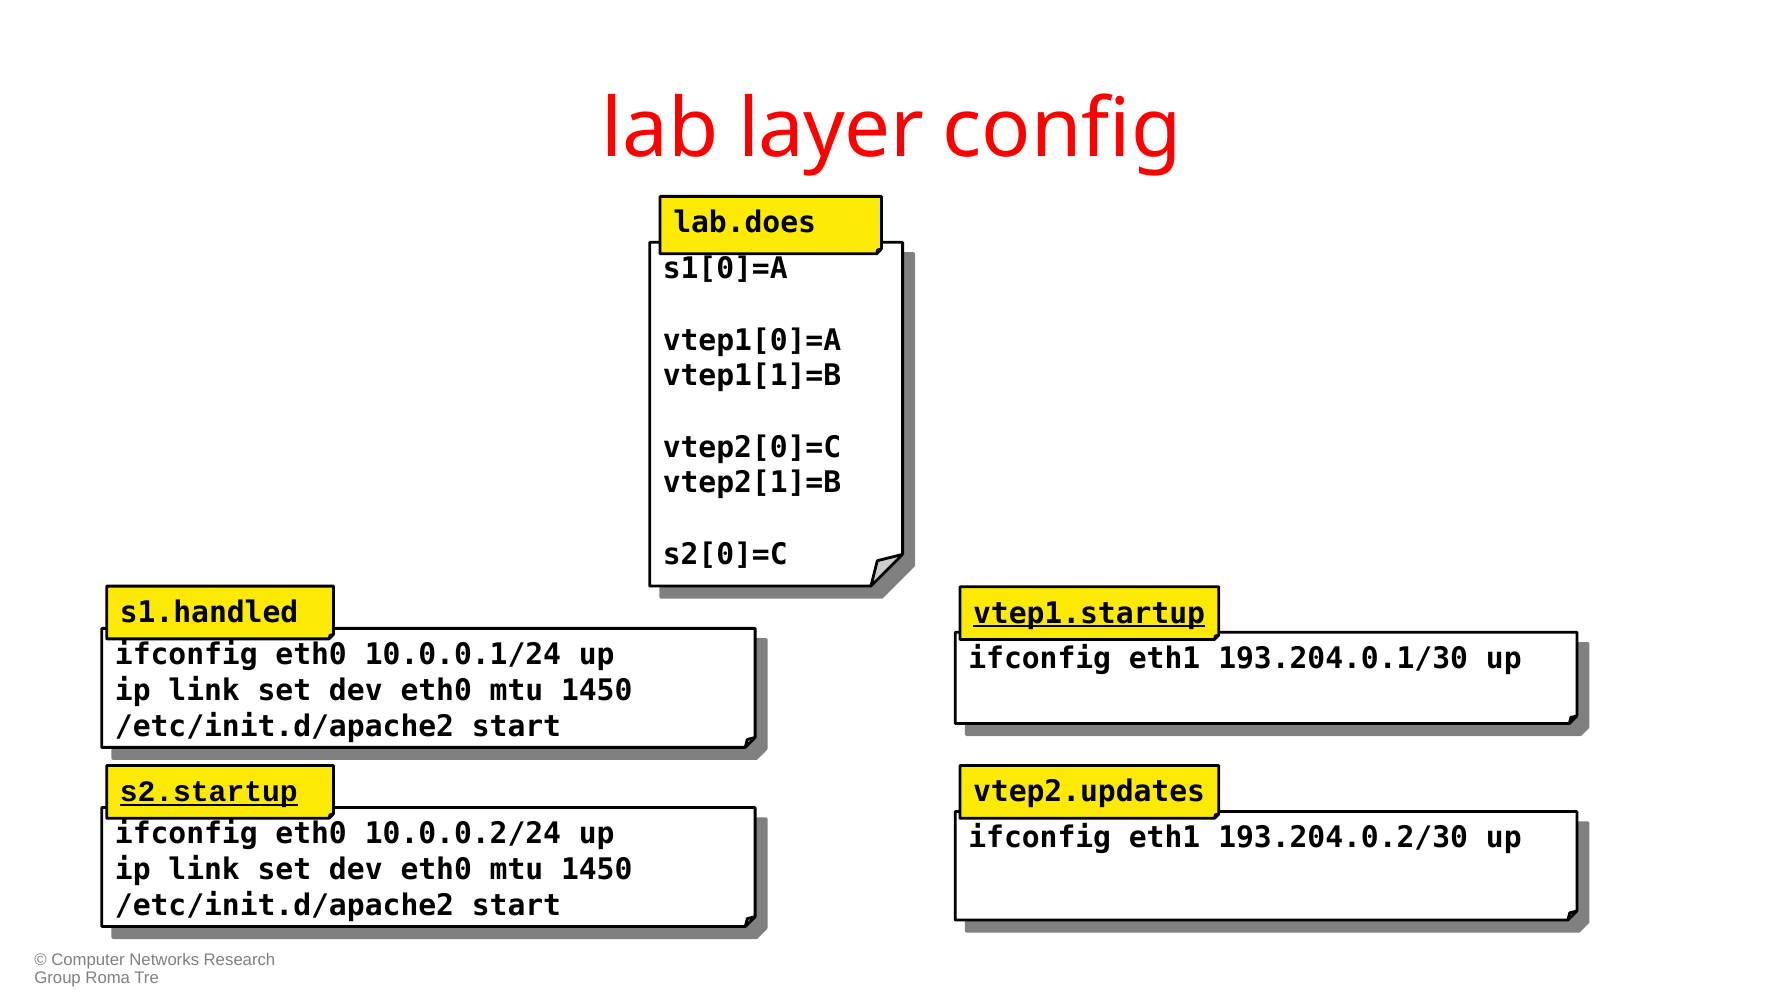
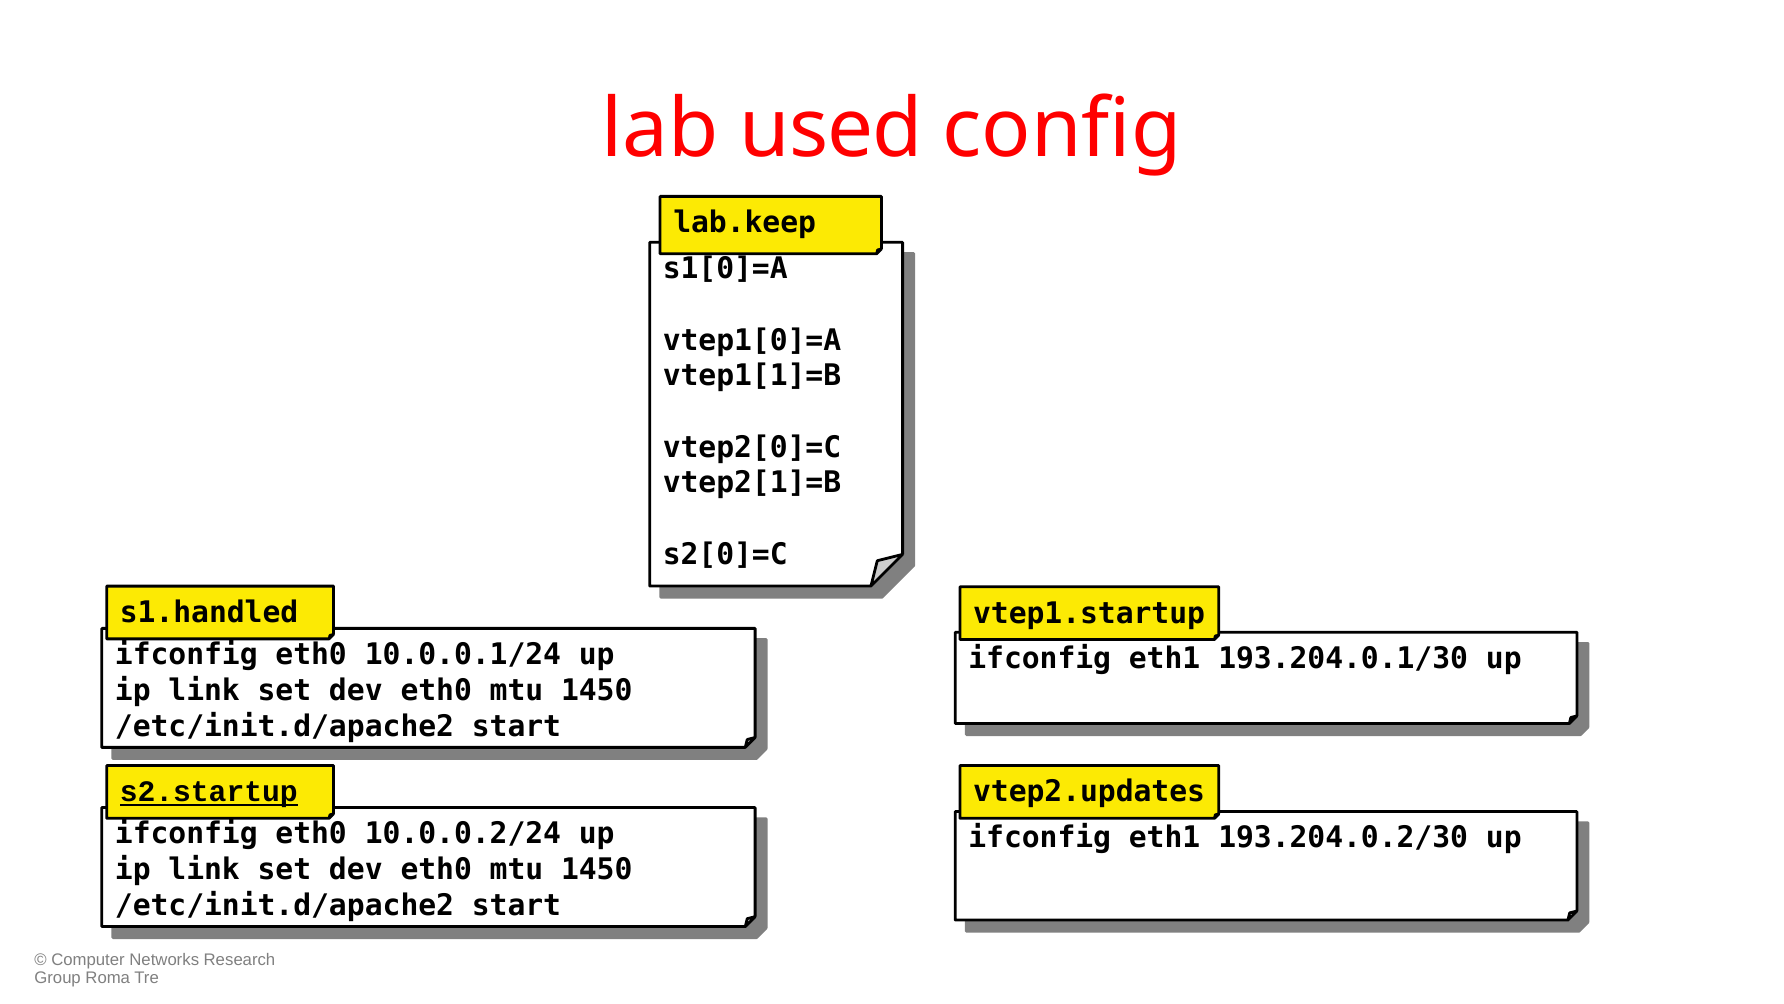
layer: layer -> used
lab.does: lab.does -> lab.keep
vtep1.startup underline: present -> none
